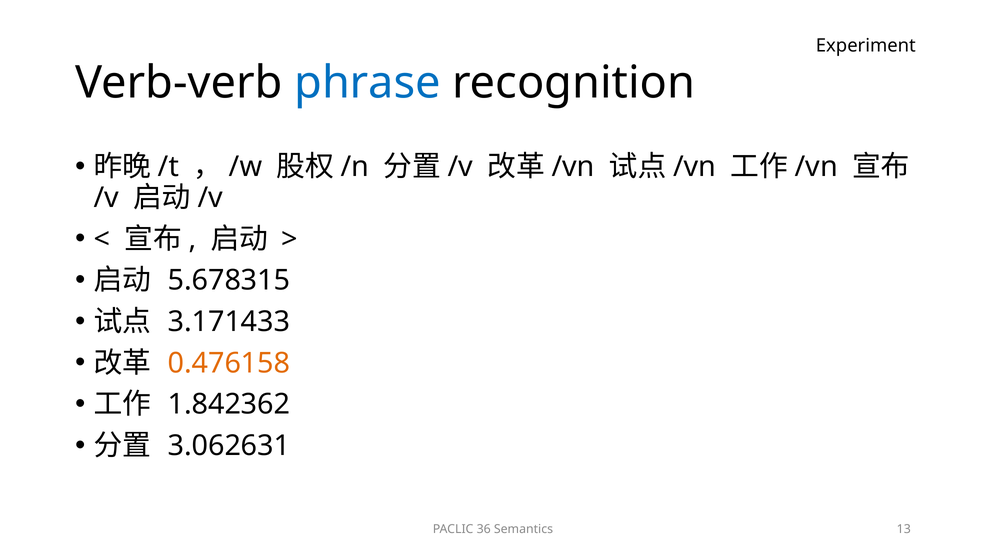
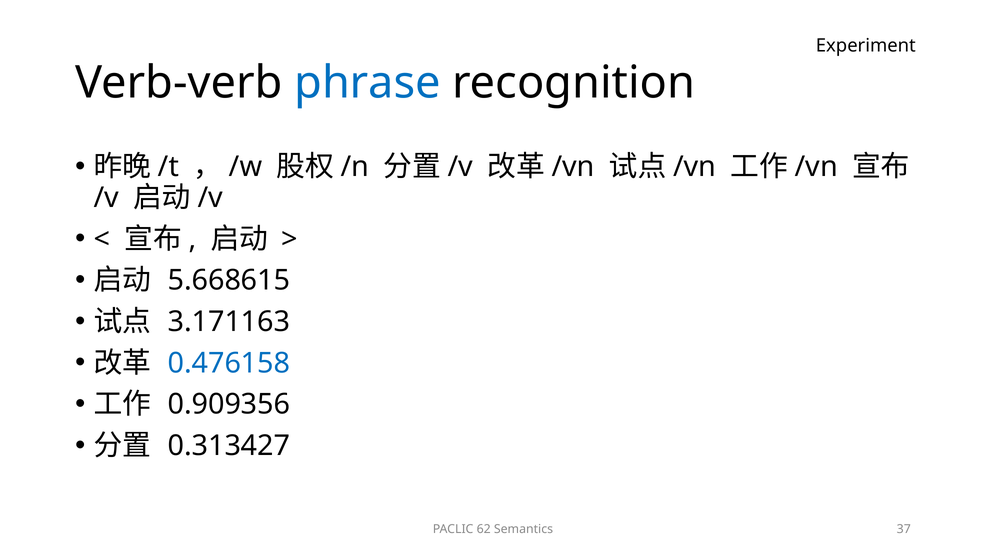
5.678315: 5.678315 -> 5.668615
3.171433: 3.171433 -> 3.171163
0.476158 colour: orange -> blue
1.842362: 1.842362 -> 0.909356
3.062631: 3.062631 -> 0.313427
36: 36 -> 62
13: 13 -> 37
